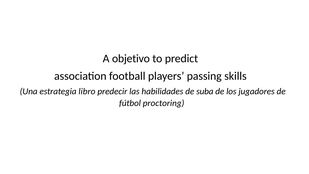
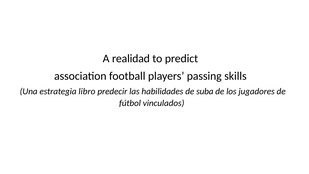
objetivo: objetivo -> realidad
proctoring: proctoring -> vinculados
